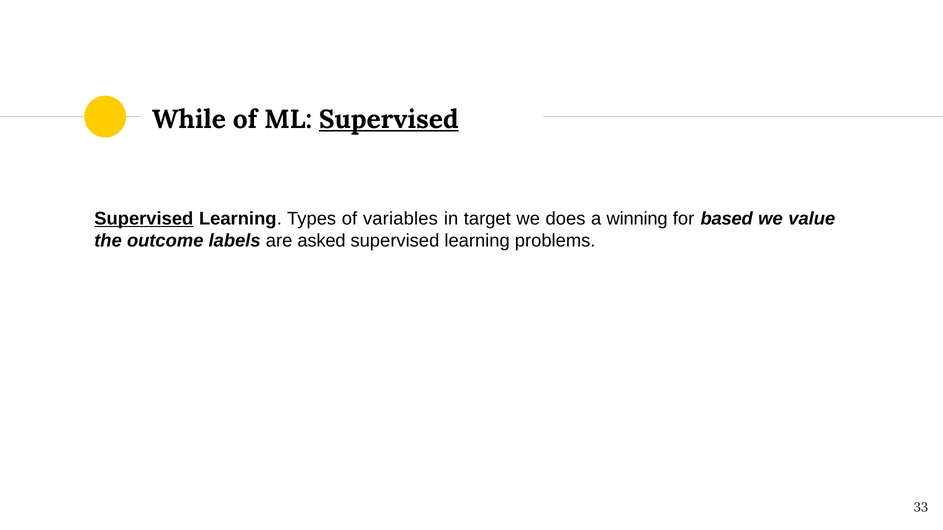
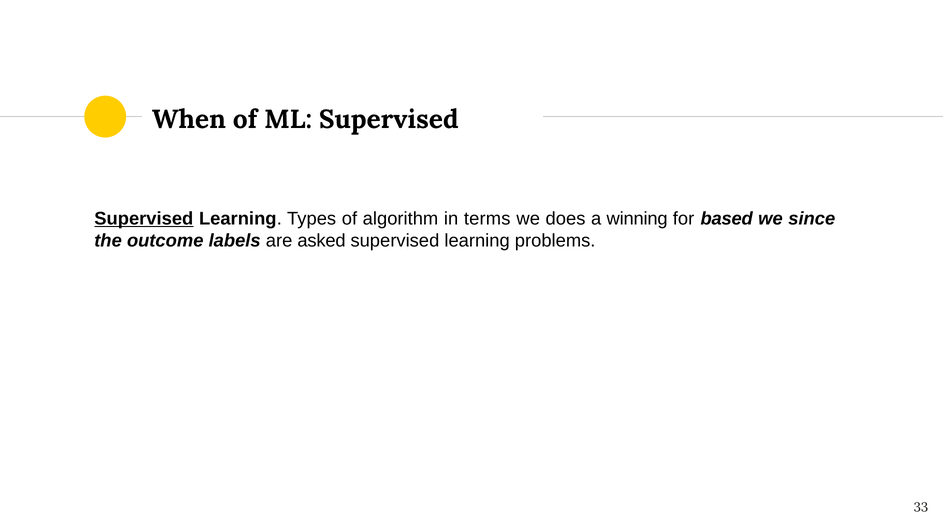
While: While -> When
Supervised at (389, 119) underline: present -> none
variables: variables -> algorithm
target: target -> terms
value: value -> since
